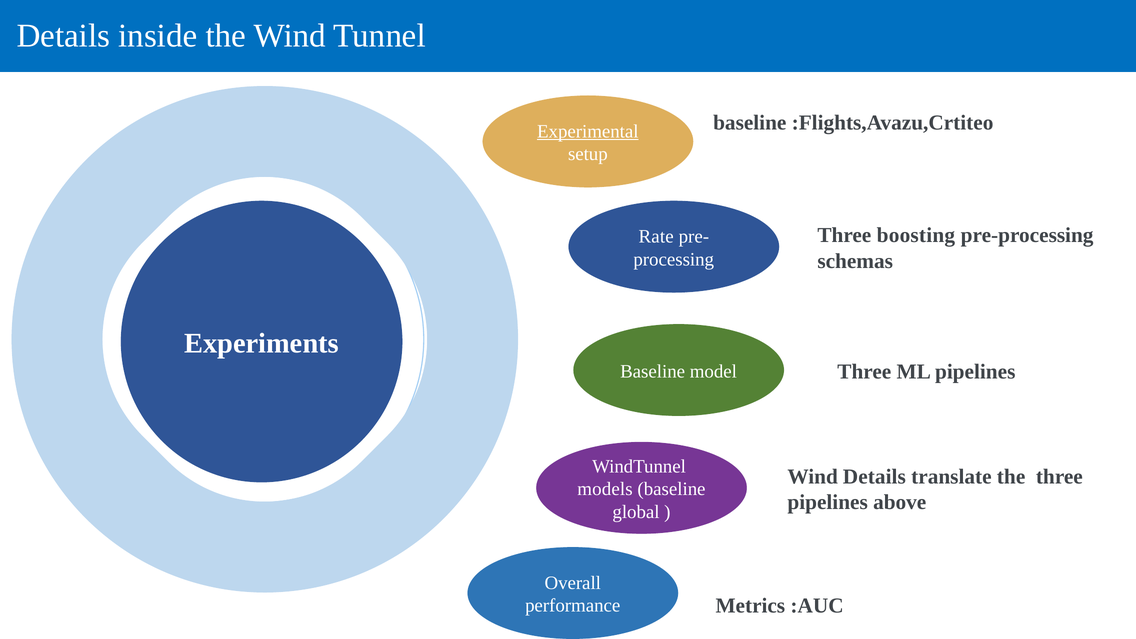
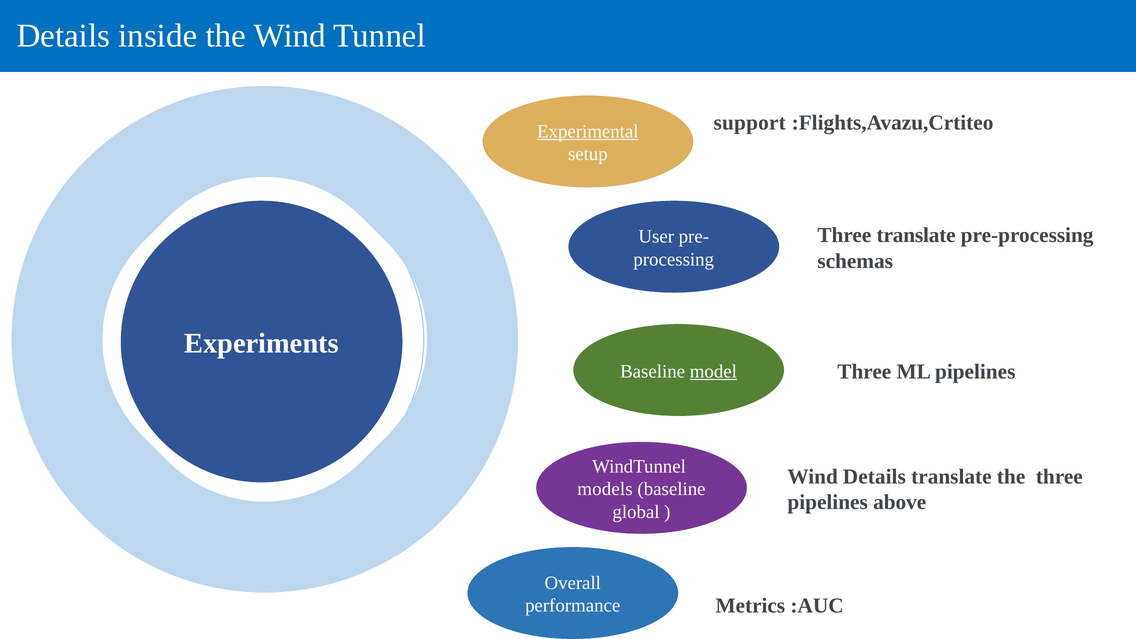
baseline at (750, 123): baseline -> support
Three boosting: boosting -> translate
Rate: Rate -> User
model underline: none -> present
